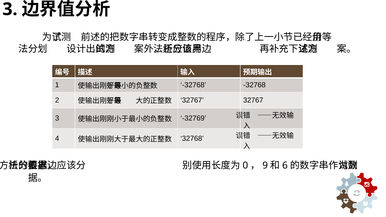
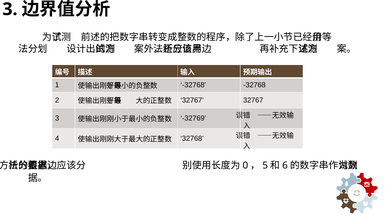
9: 9 -> 5
